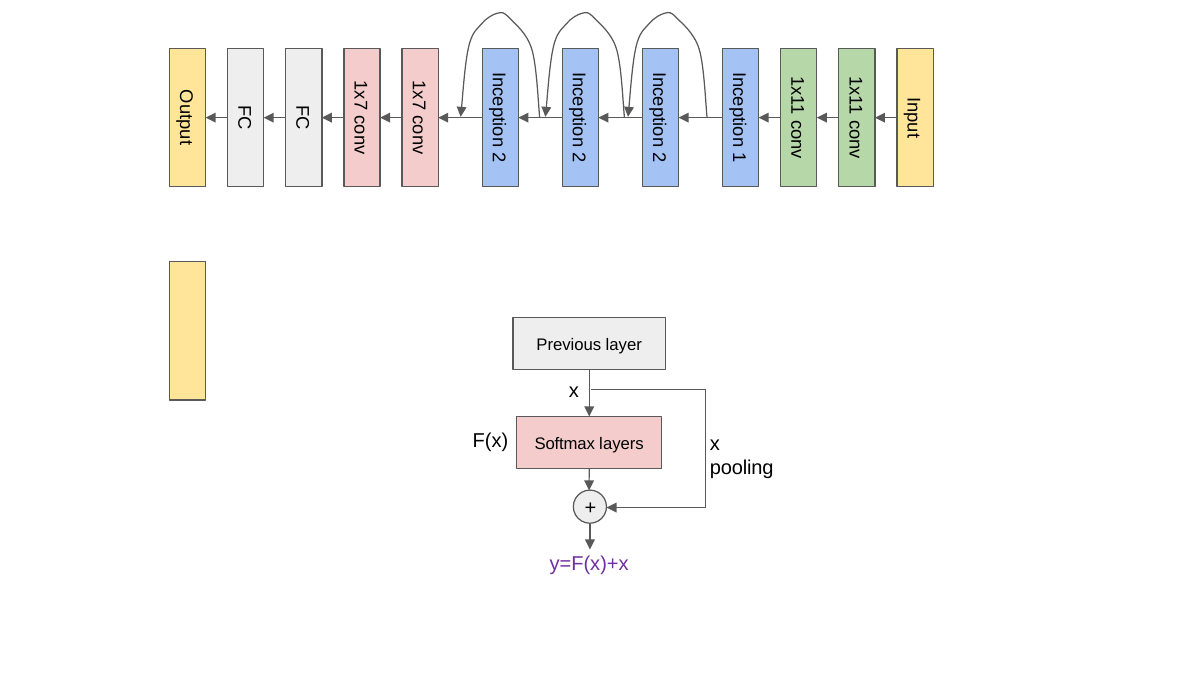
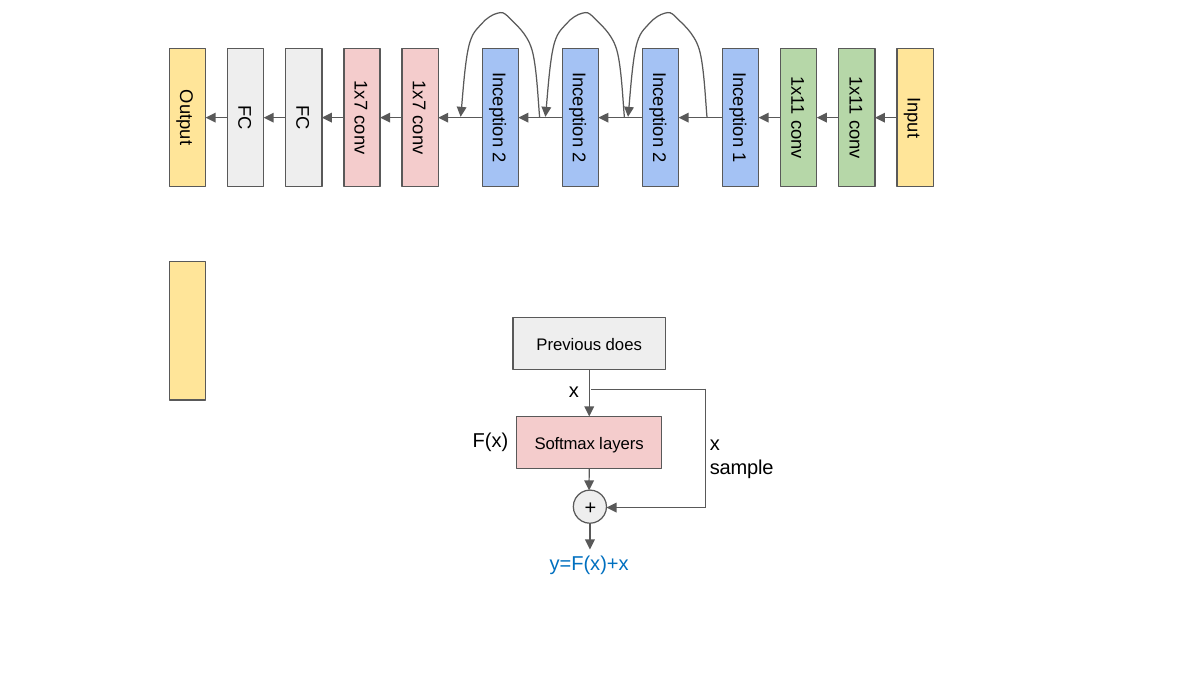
layer: layer -> does
pooling: pooling -> sample
y=F(x)+x colour: purple -> blue
